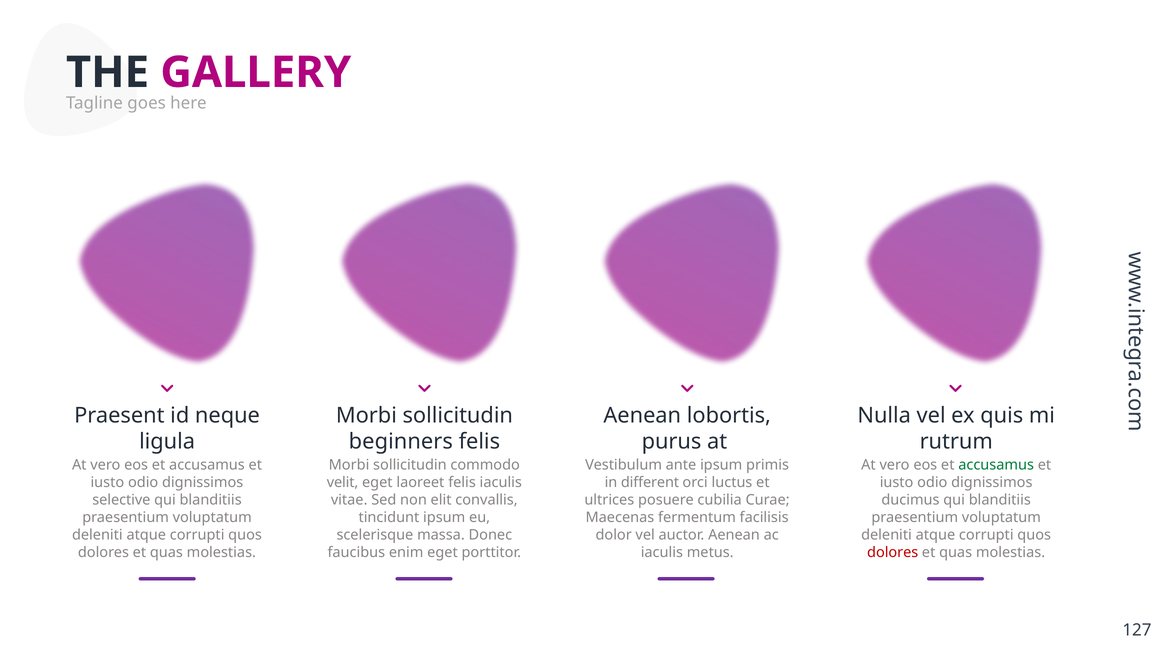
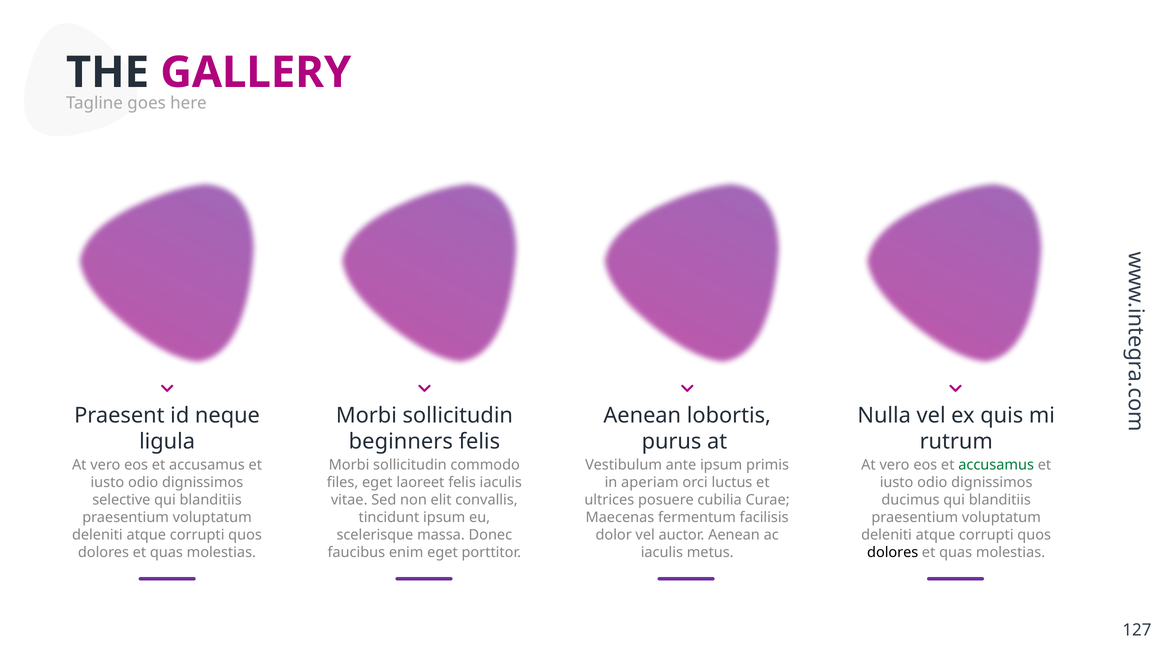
velit: velit -> files
different: different -> aperiam
dolores at (893, 552) colour: red -> black
